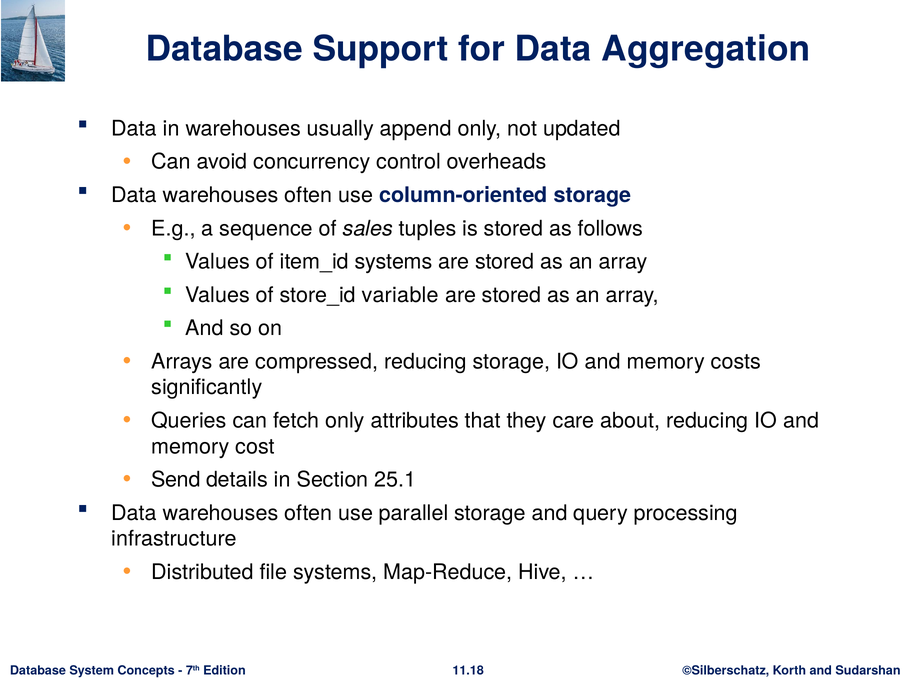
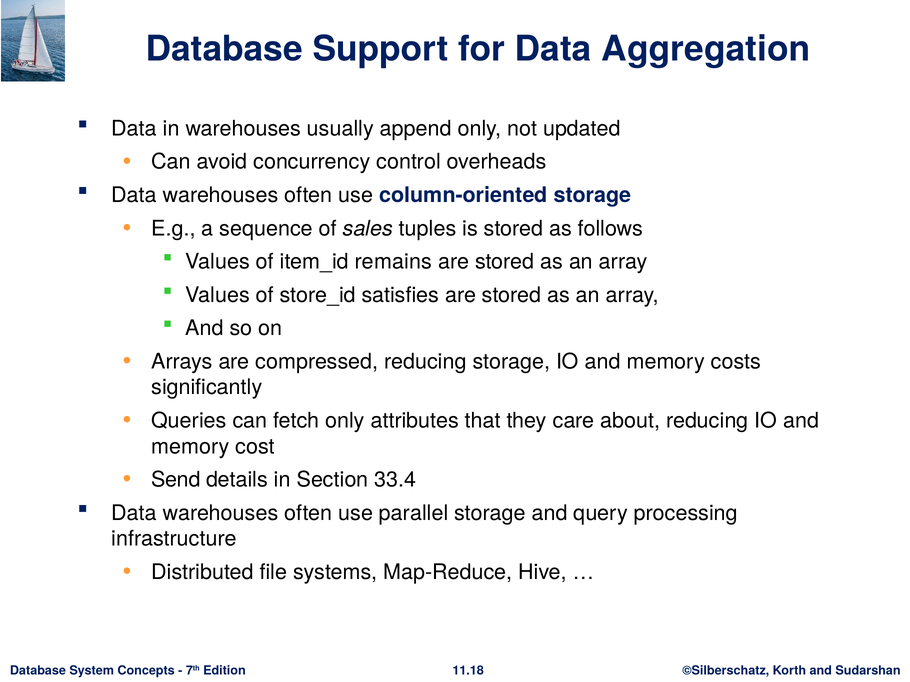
item_id systems: systems -> remains
variable: variable -> satisfies
25.1: 25.1 -> 33.4
